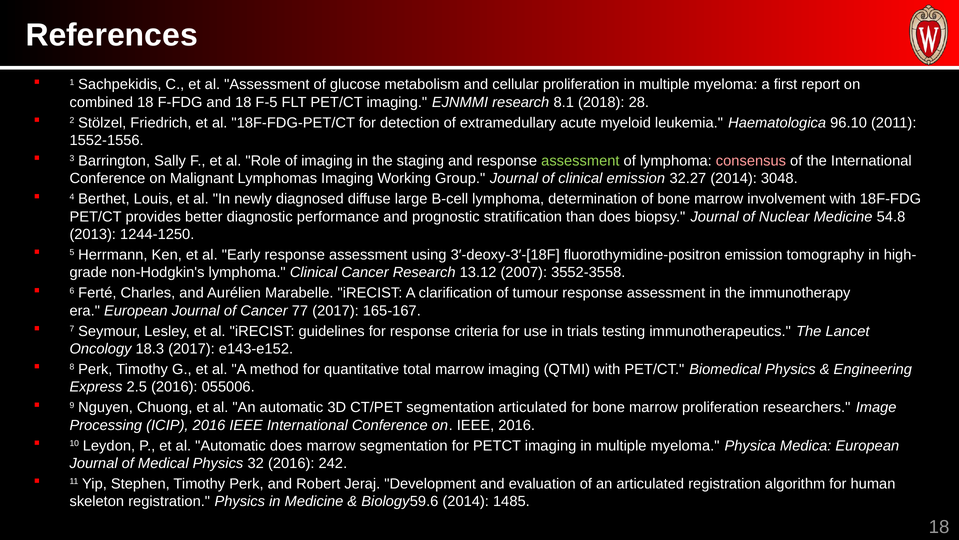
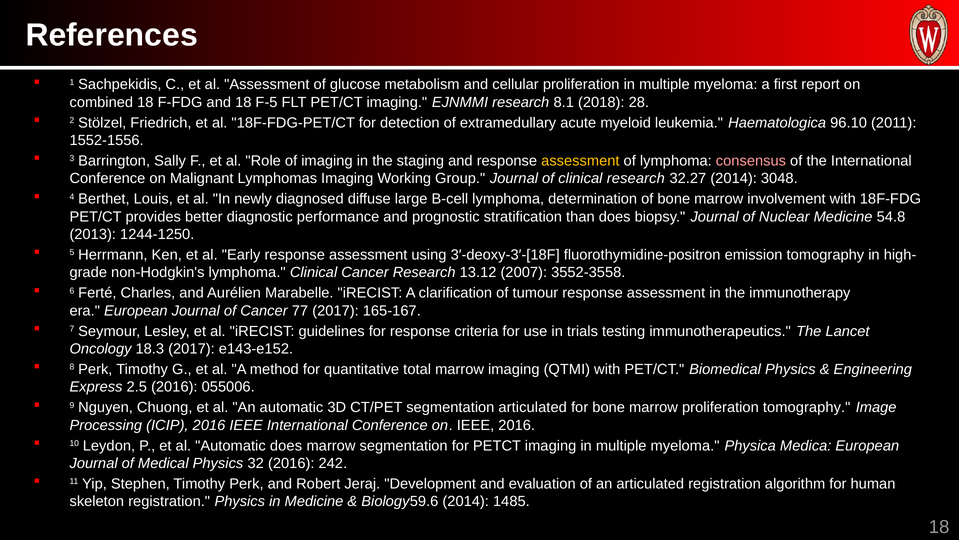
assessment at (580, 161) colour: light green -> yellow
clinical emission: emission -> research
proliferation researchers: researchers -> tomography
